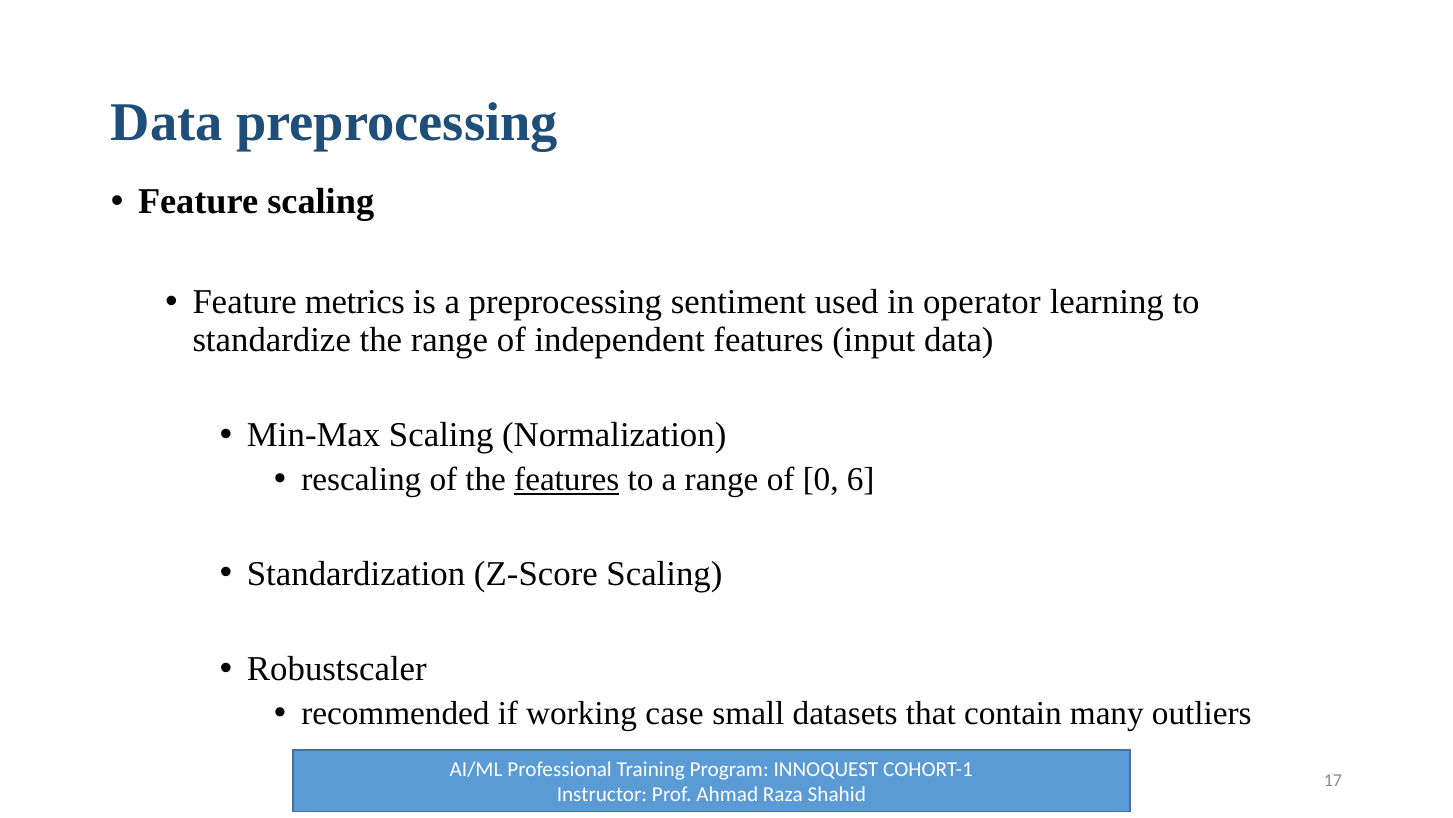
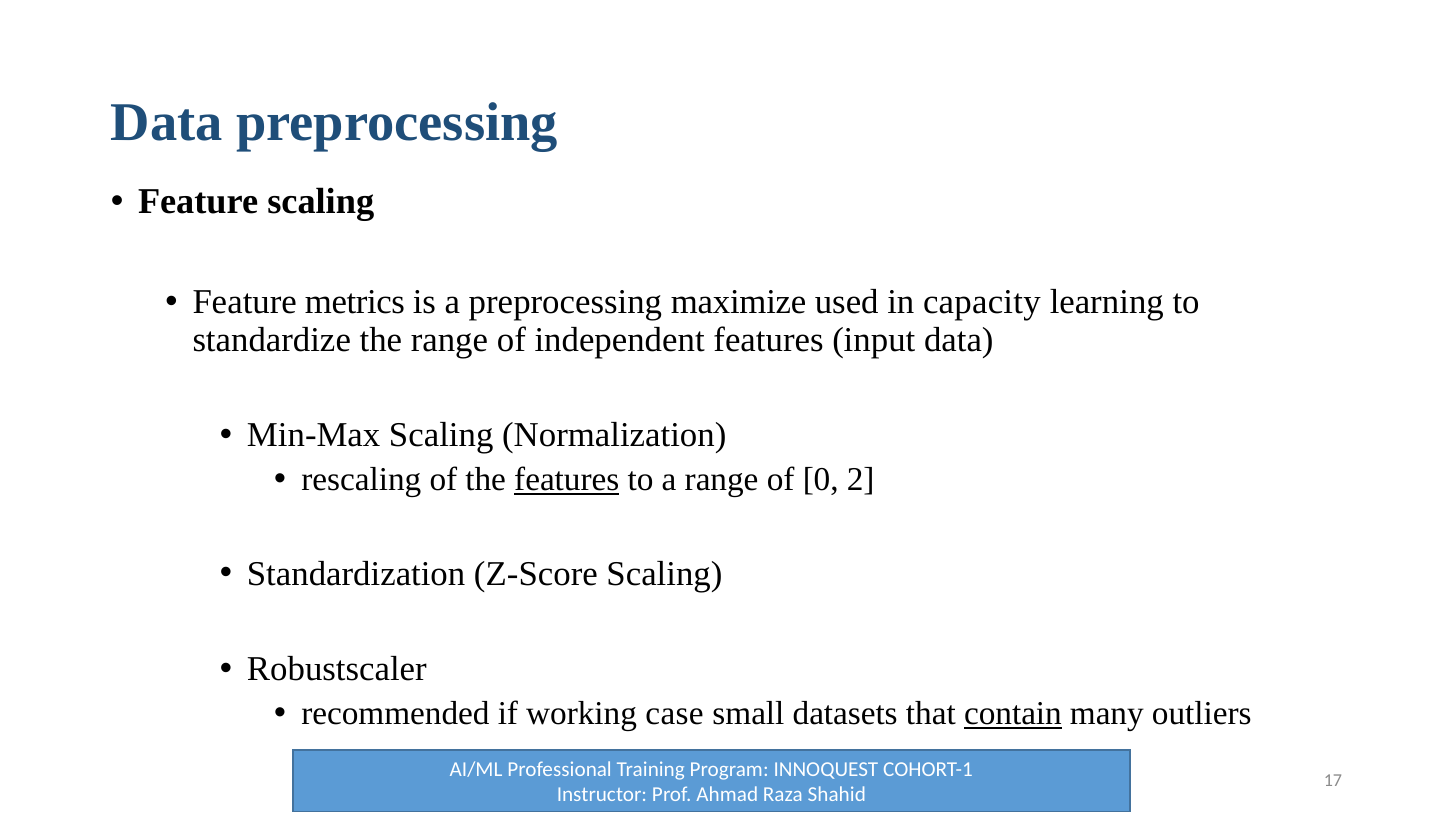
sentiment: sentiment -> maximize
operator: operator -> capacity
6: 6 -> 2
contain underline: none -> present
